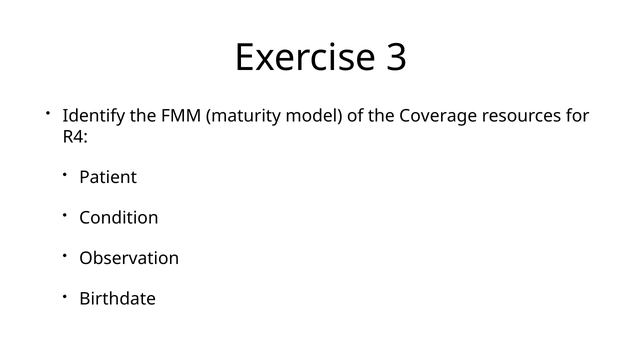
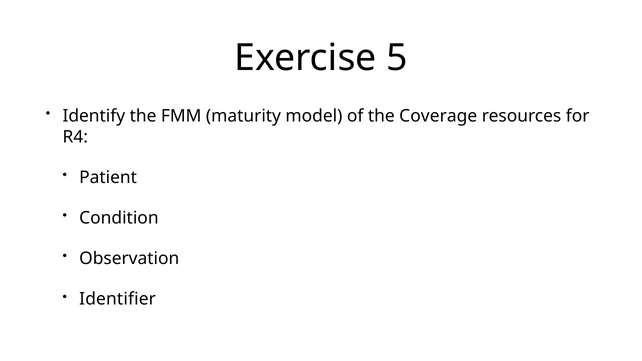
3: 3 -> 5
Birthdate: Birthdate -> Identifier
